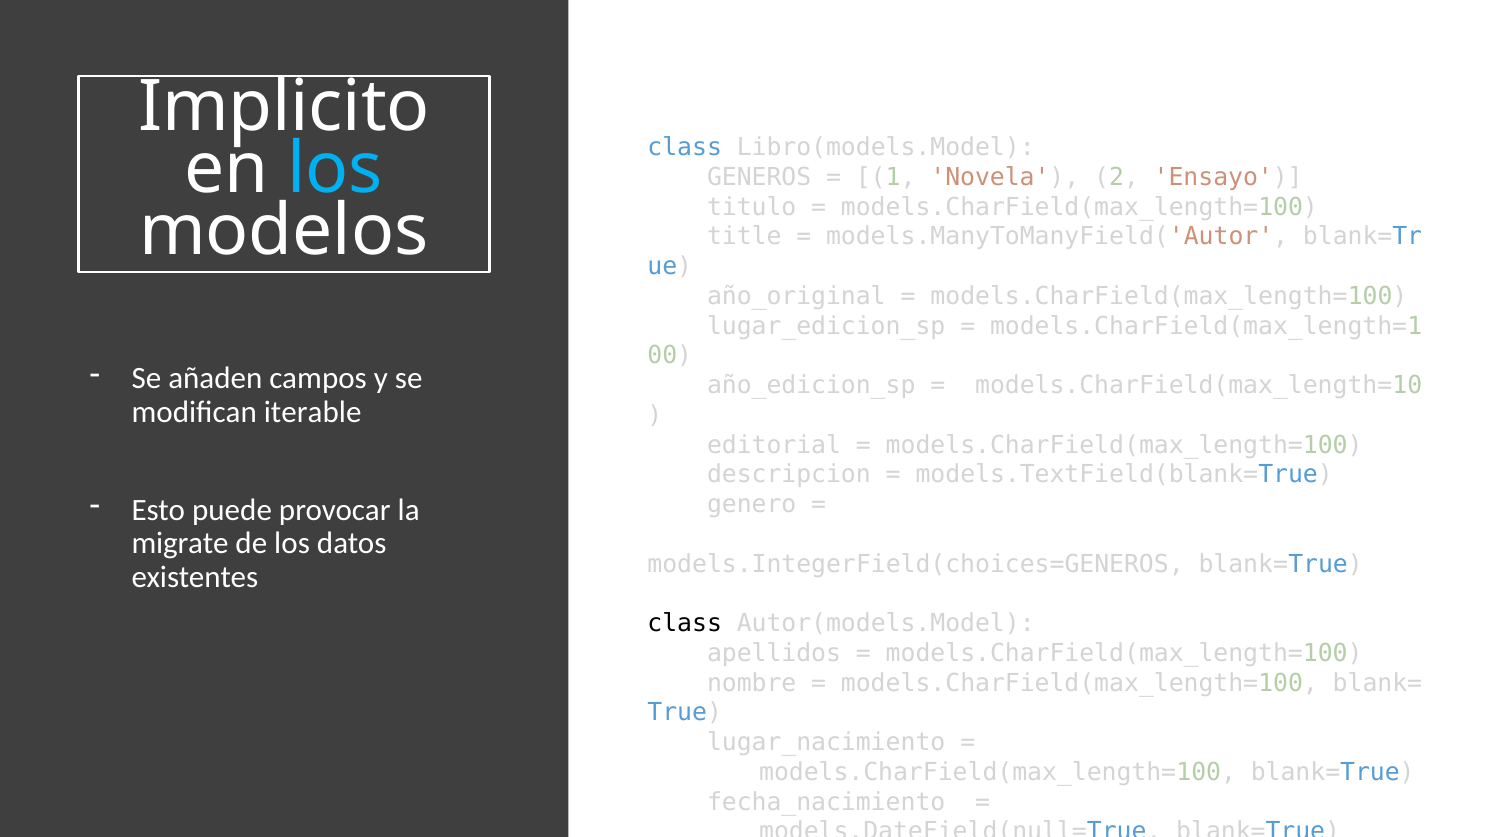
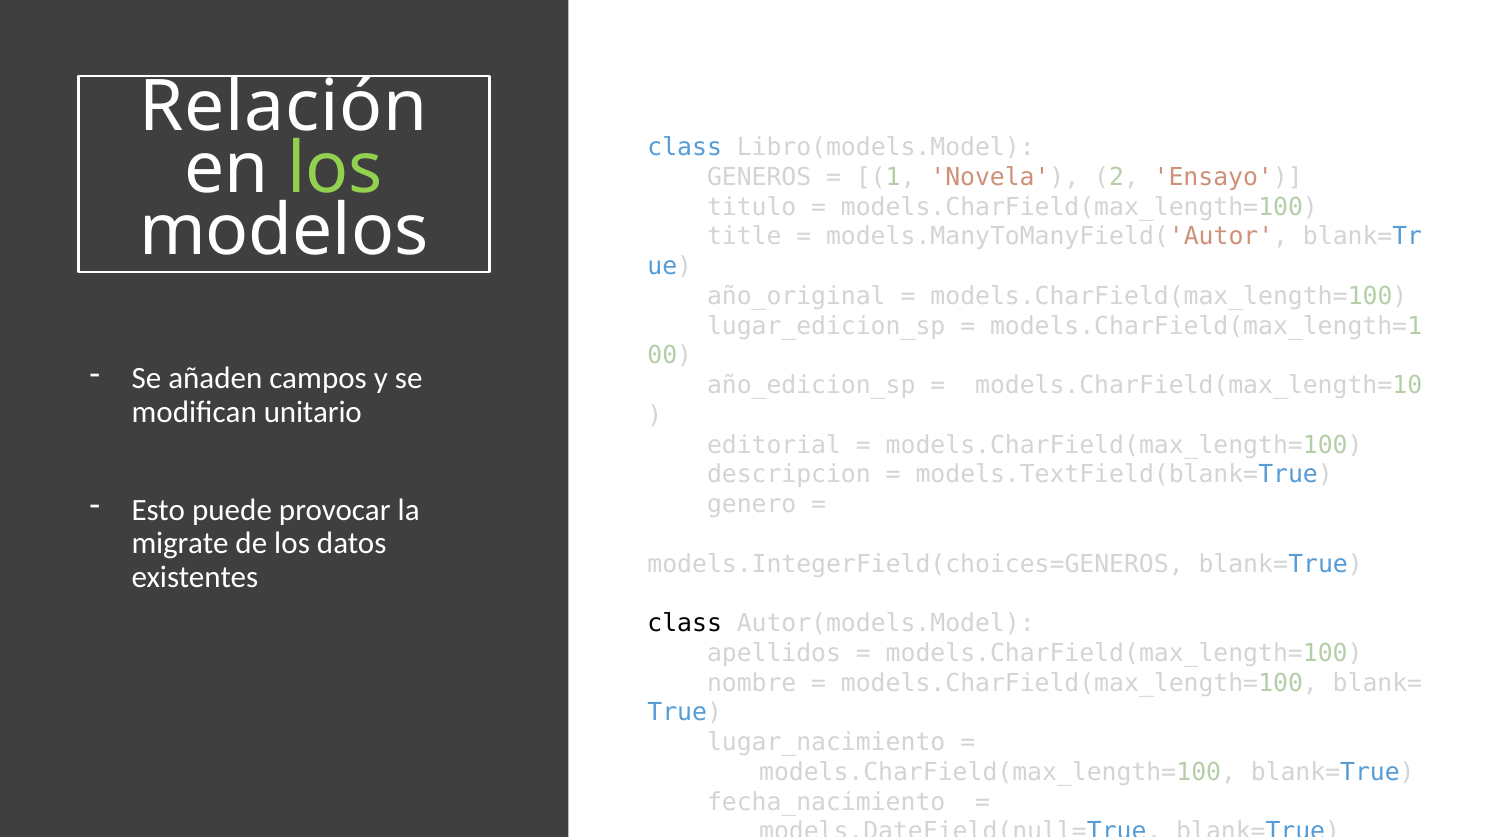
Implicito: Implicito -> Relación
los at (335, 169) colour: light blue -> light green
iterable: iterable -> unitario
